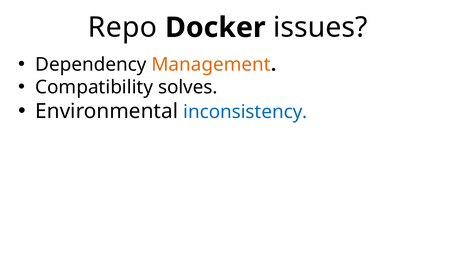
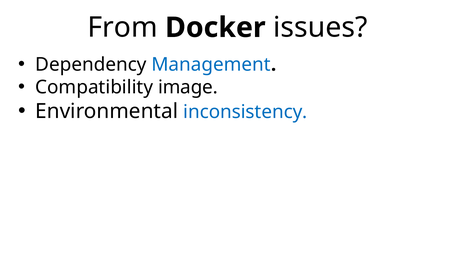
Repo: Repo -> From
Management colour: orange -> blue
solves: solves -> image
